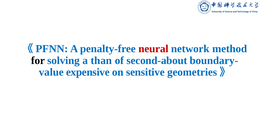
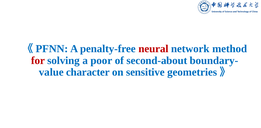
for colour: black -> red
than: than -> poor
expensive: expensive -> character
